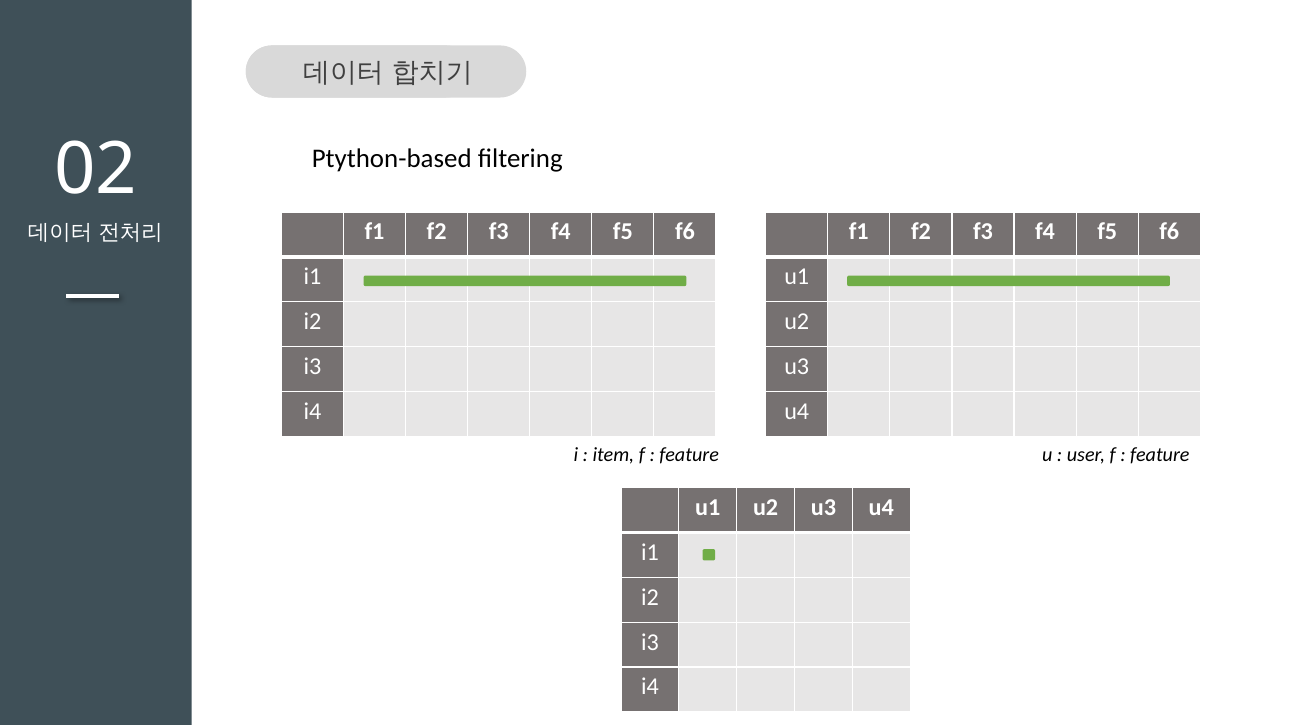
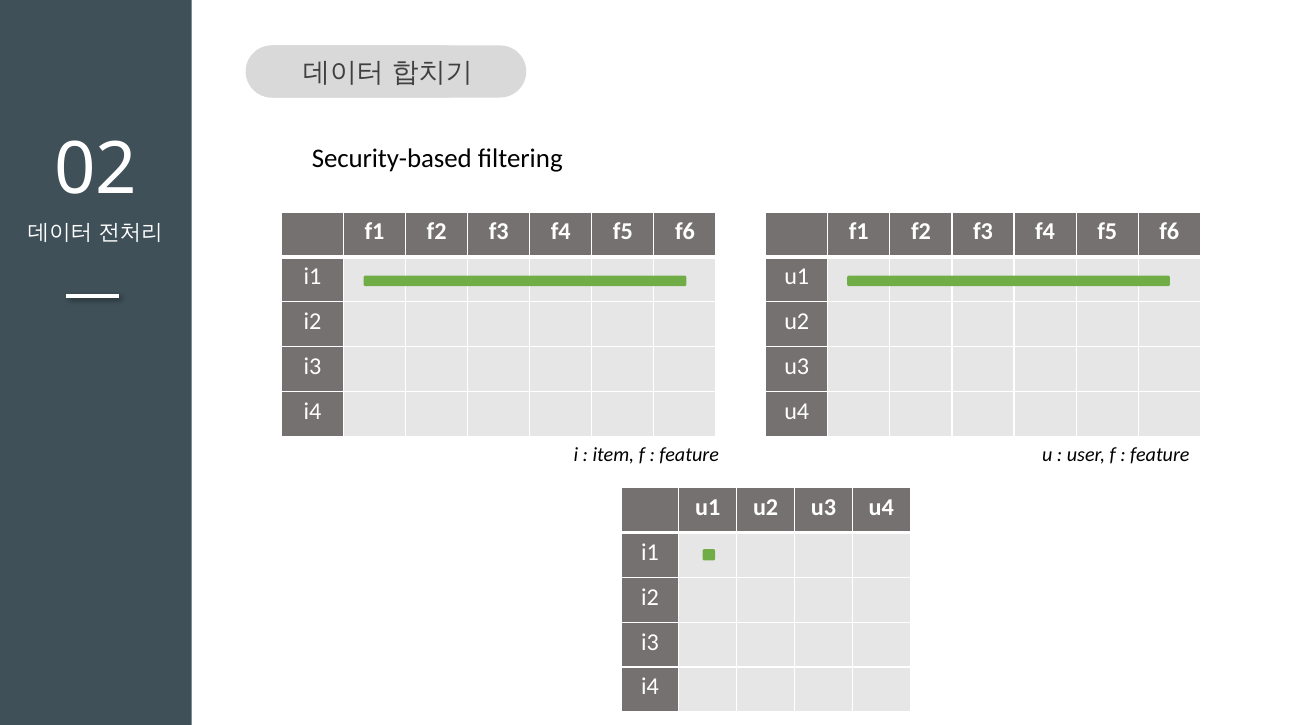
Ptython-based: Ptython-based -> Security-based
